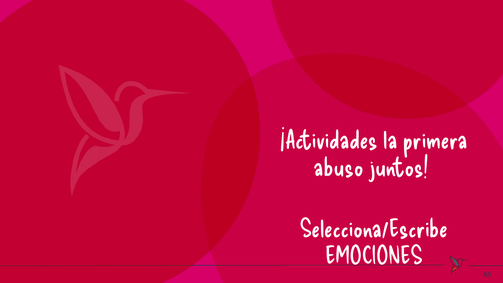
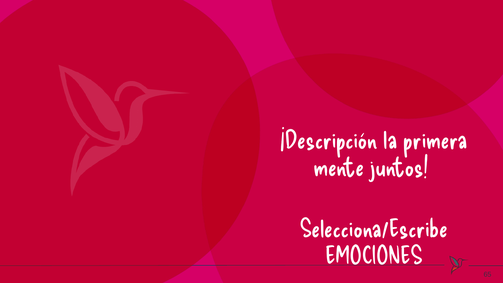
¡Actividades: ¡Actividades -> ¡Descripción
abuso: abuso -> mente
